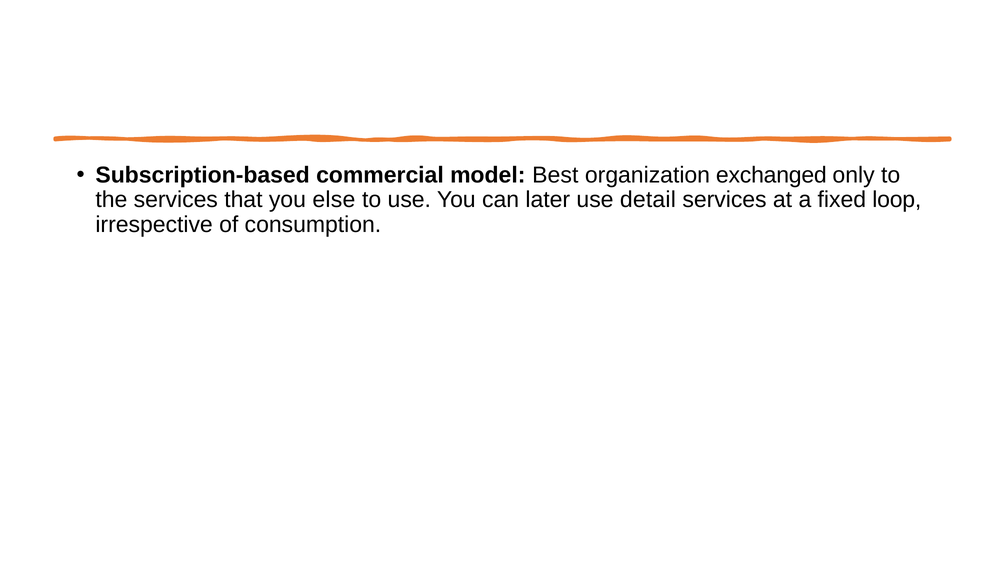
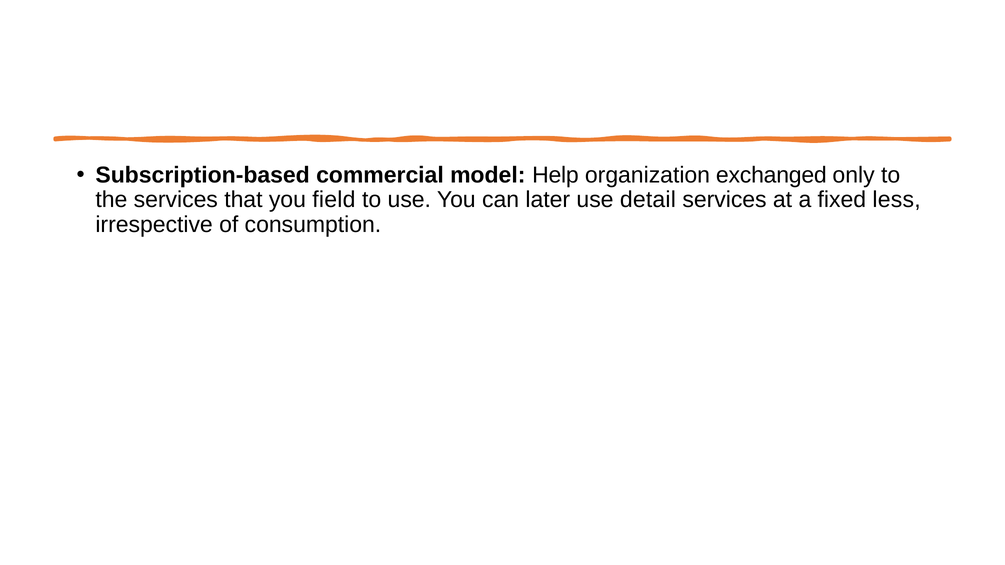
Best: Best -> Help
else: else -> field
loop: loop -> less
